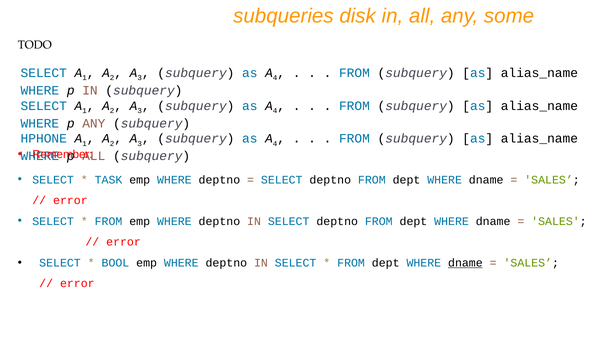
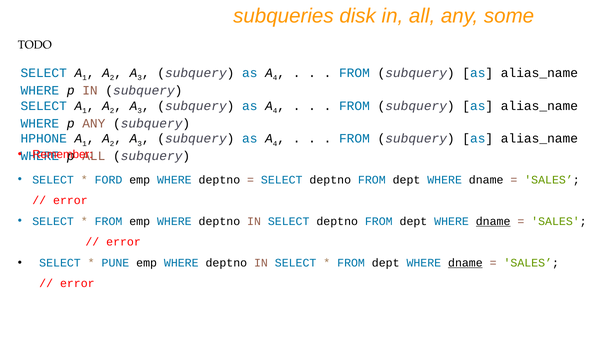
TASK: TASK -> FORD
dname at (493, 222) underline: none -> present
BOOL: BOOL -> PUNE
